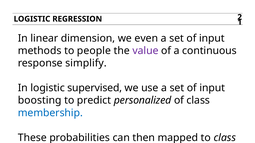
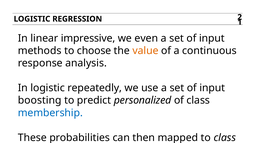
dimension: dimension -> impressive
people: people -> choose
value colour: purple -> orange
simplify: simplify -> analysis
supervised: supervised -> repeatedly
